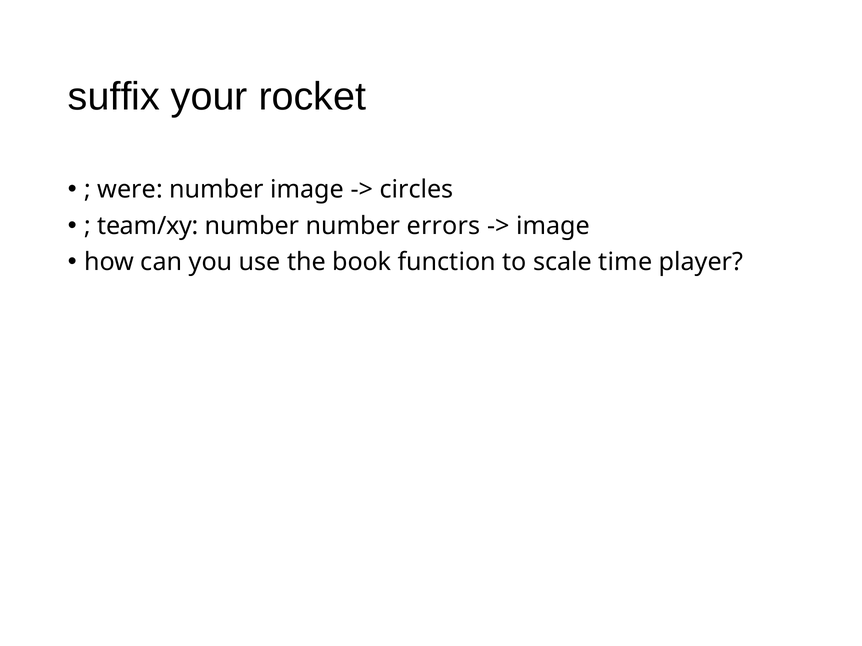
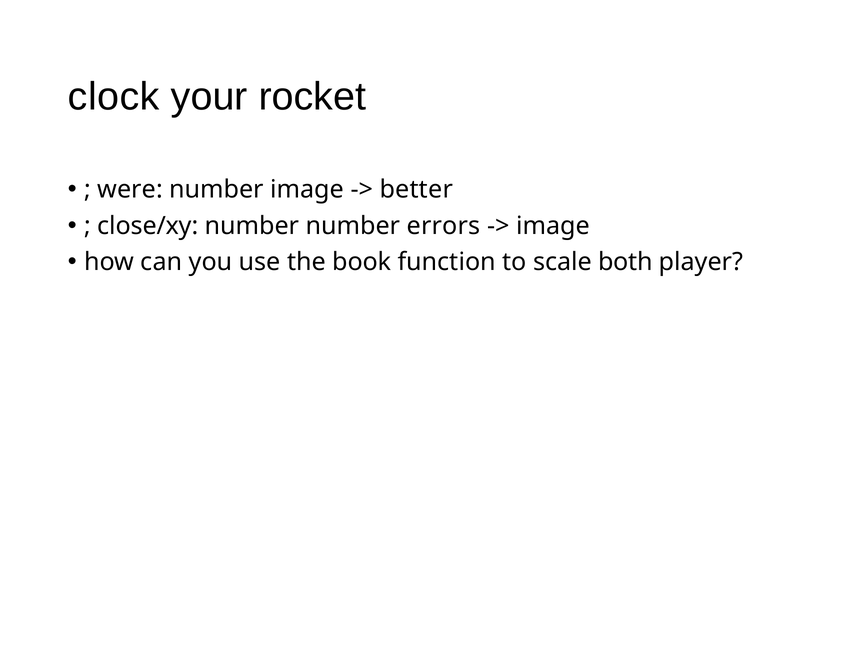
suffix: suffix -> clock
circles: circles -> better
team/xy: team/xy -> close/xy
time: time -> both
